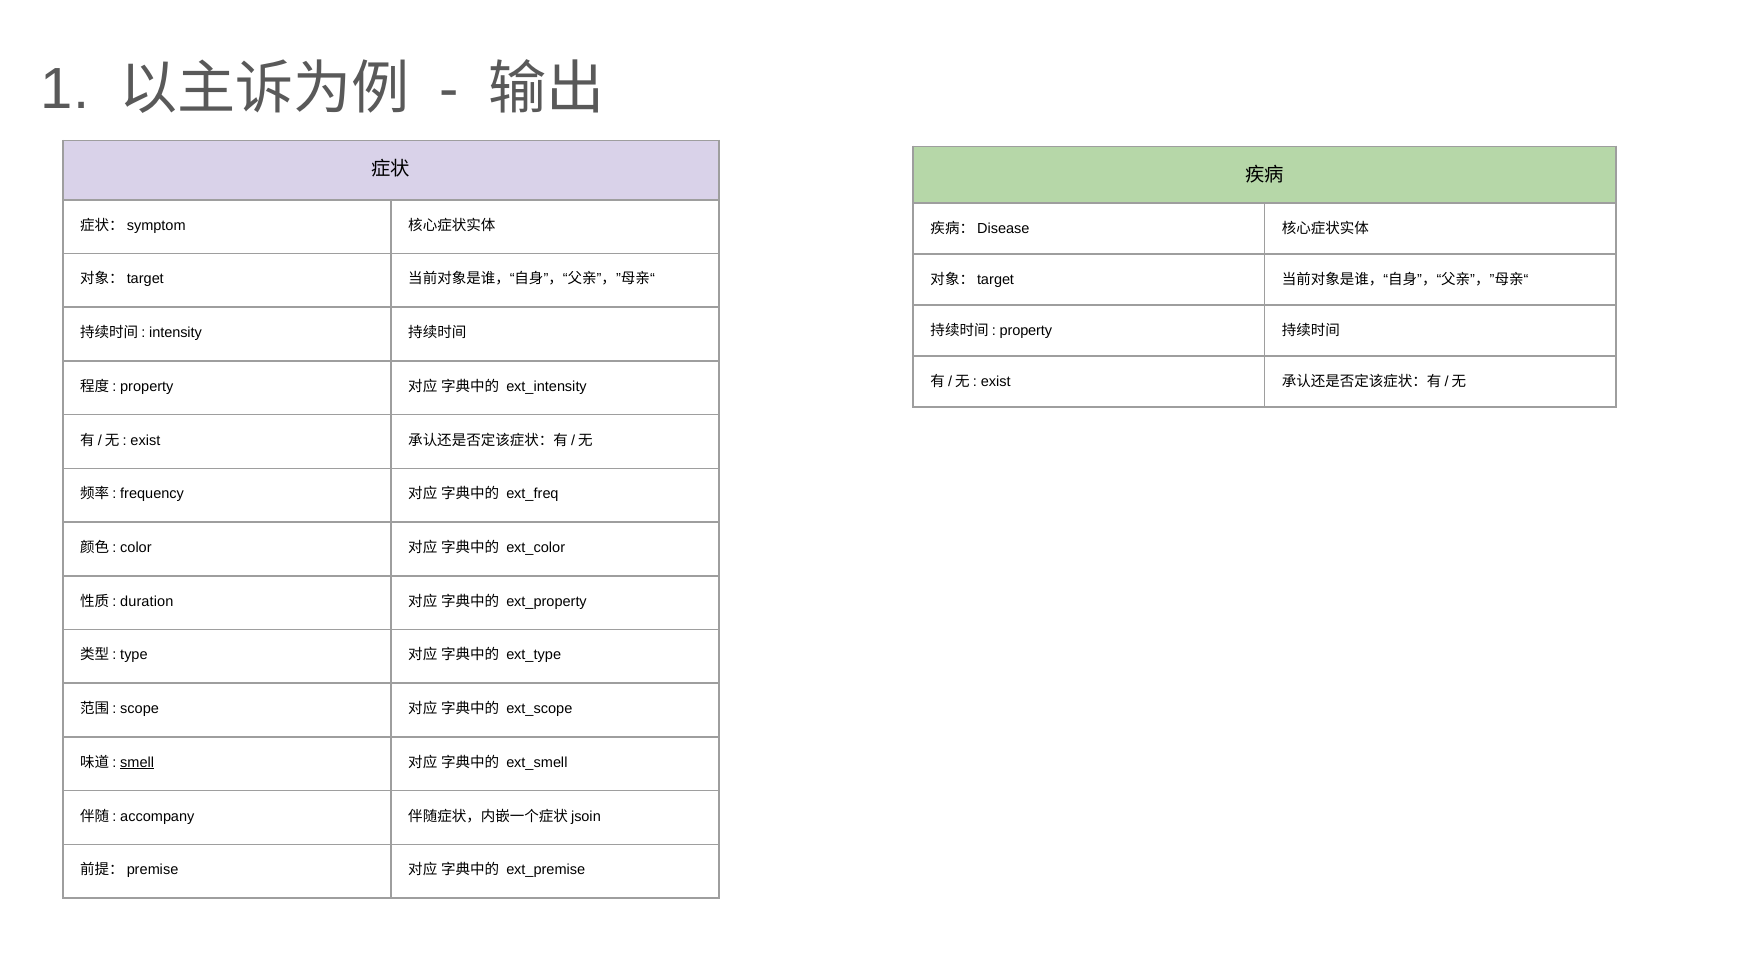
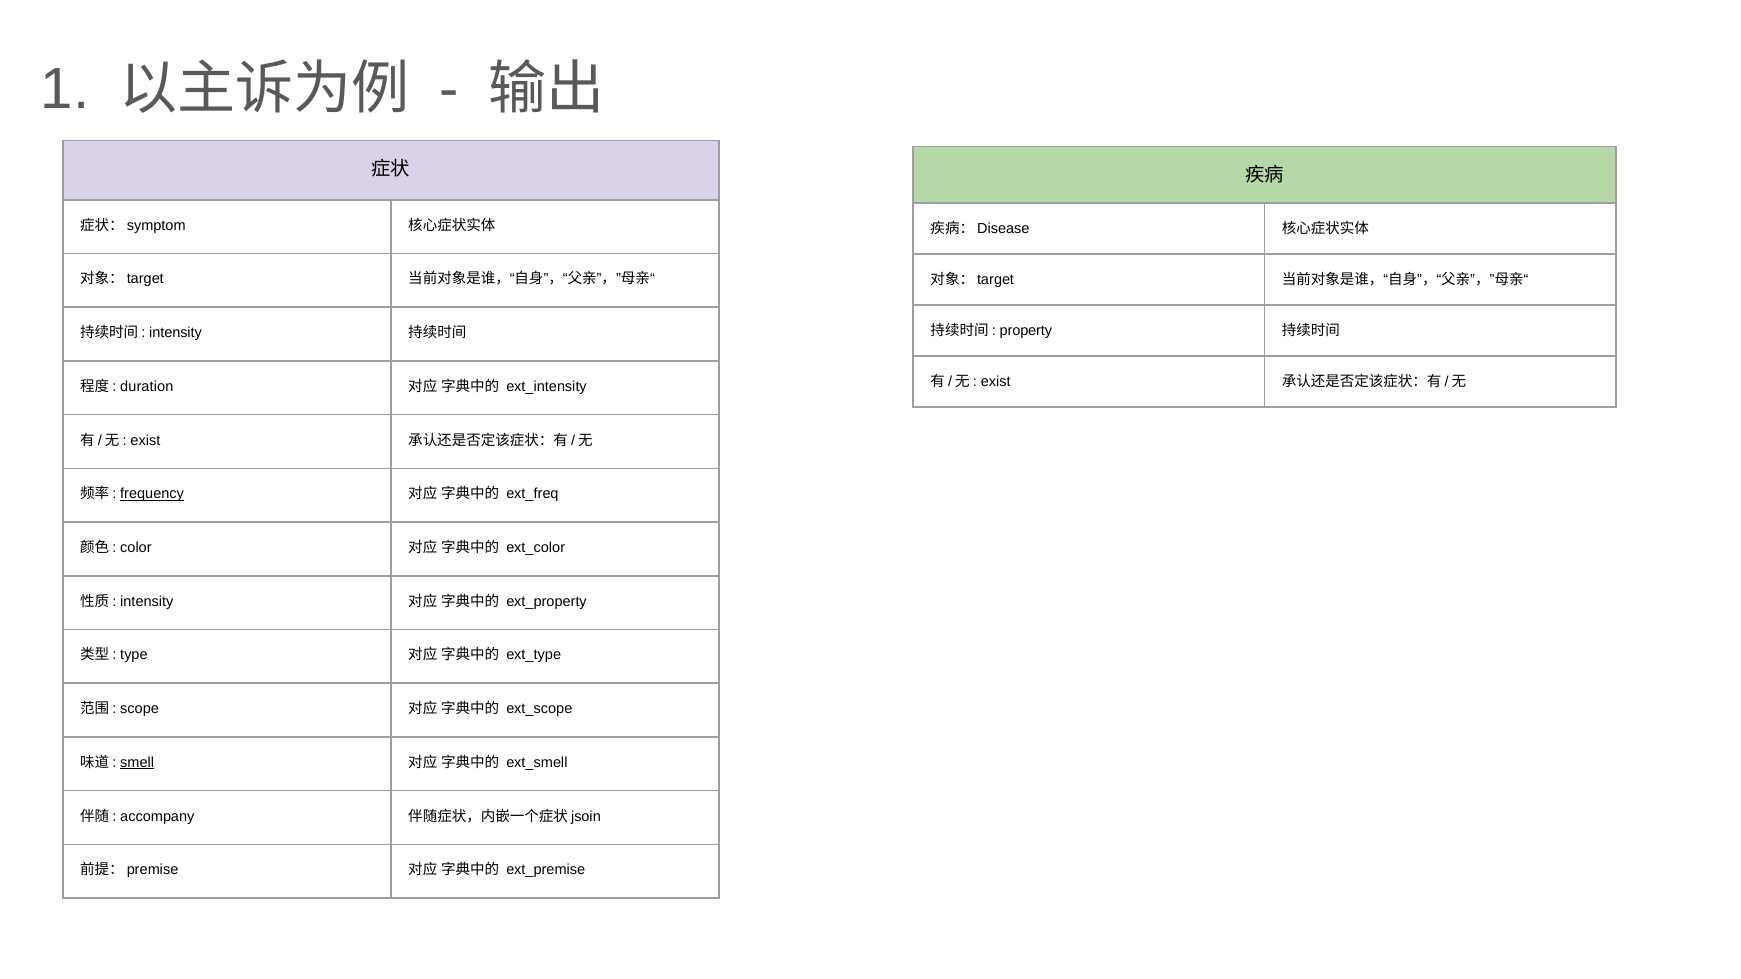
property at (147, 387): property -> duration
frequency underline: none -> present
duration at (147, 602): duration -> intensity
